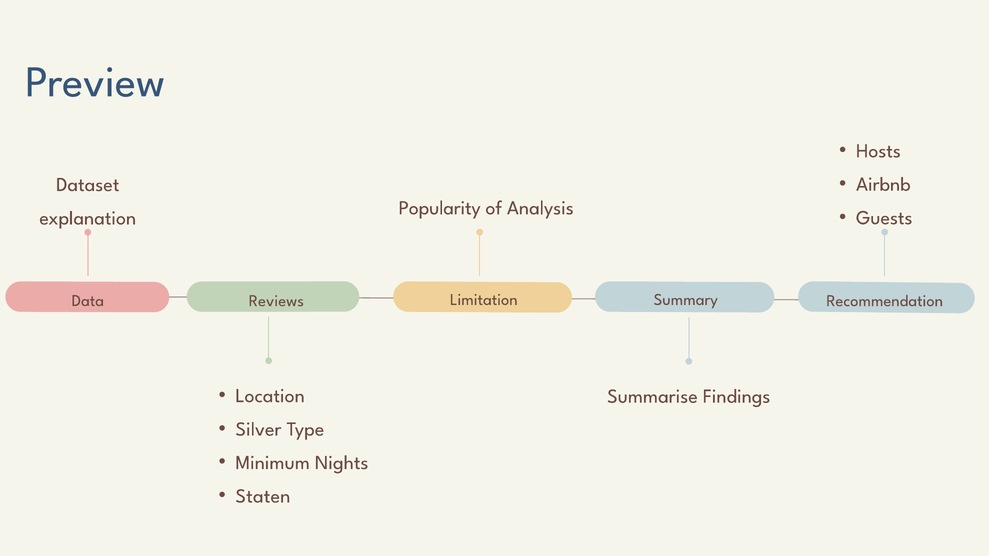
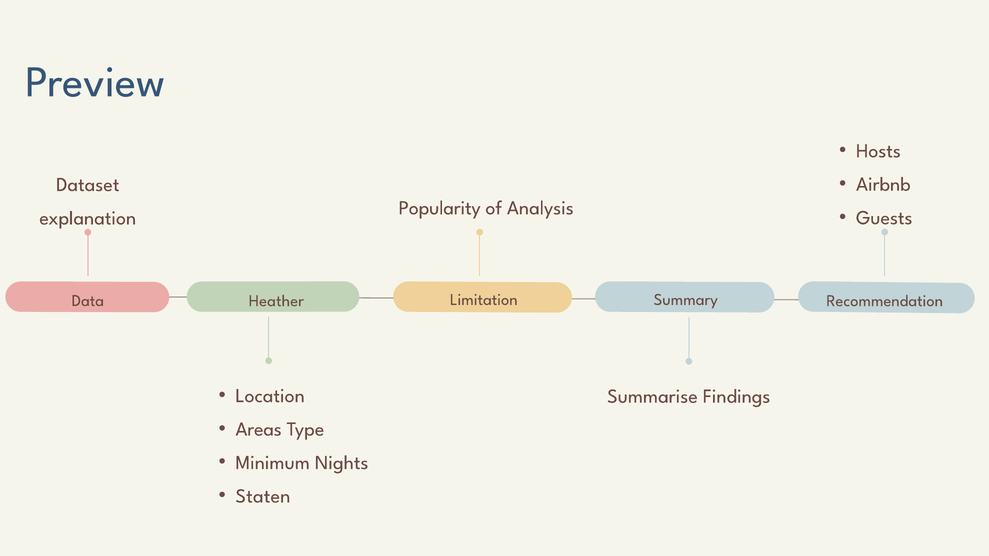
Reviews: Reviews -> Heather
Silver: Silver -> Areas
